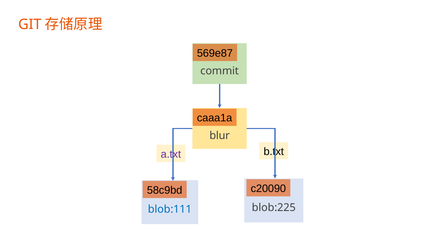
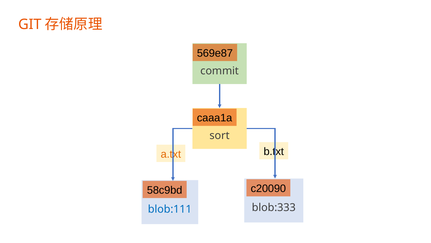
blur: blur -> sort
a.txt colour: purple -> orange
blob:225: blob:225 -> blob:333
